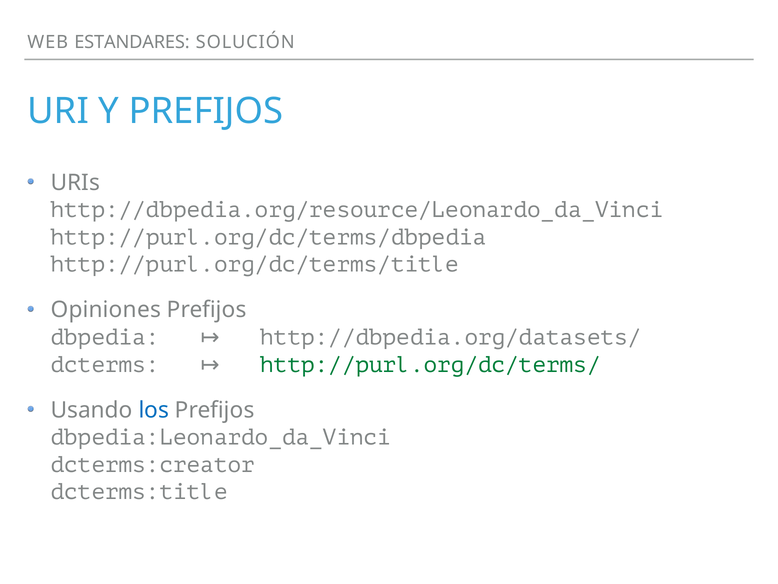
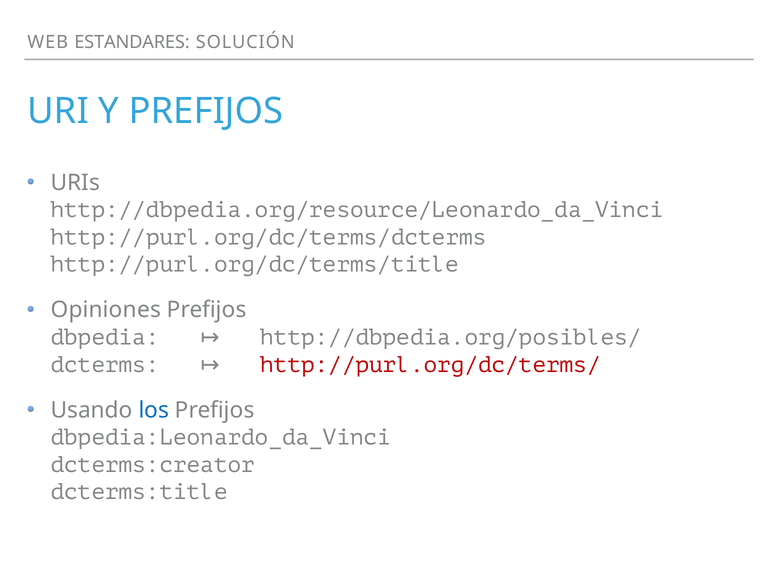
http://purl.org/dc/terms/dbpedia: http://purl.org/dc/terms/dbpedia -> http://purl.org/dc/terms/dcterms
http://dbpedia.org/datasets/: http://dbpedia.org/datasets/ -> http://dbpedia.org/posibles/
http://purl.org/dc/terms/ colour: green -> red
